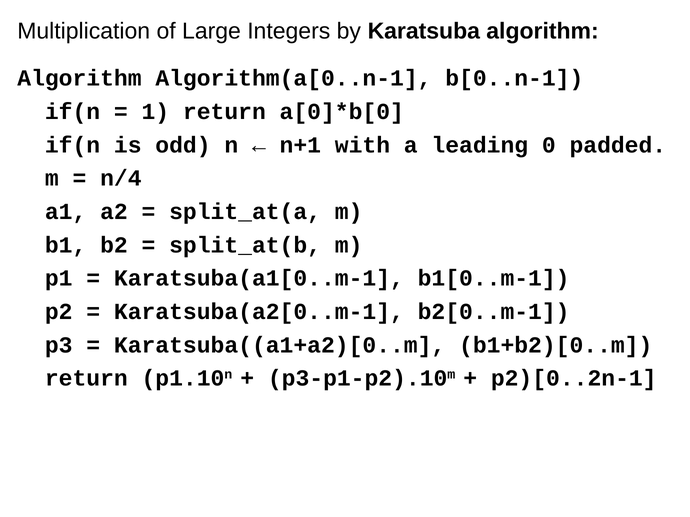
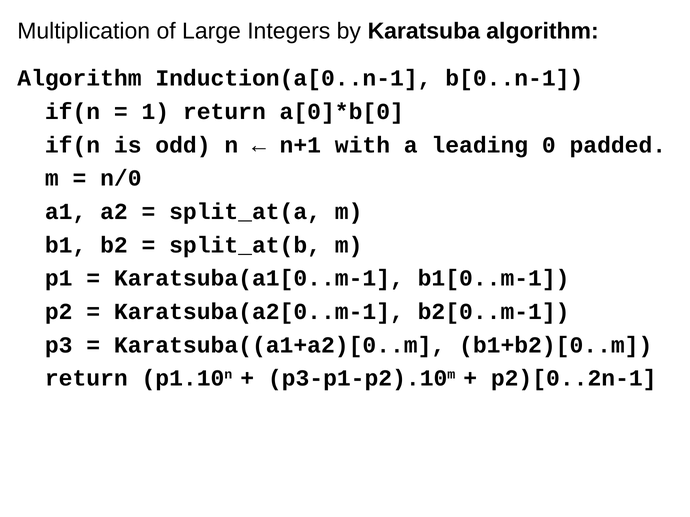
Algorithm(a[0..n-1: Algorithm(a[0..n-1 -> Induction(a[0..n-1
n/4: n/4 -> n/0
